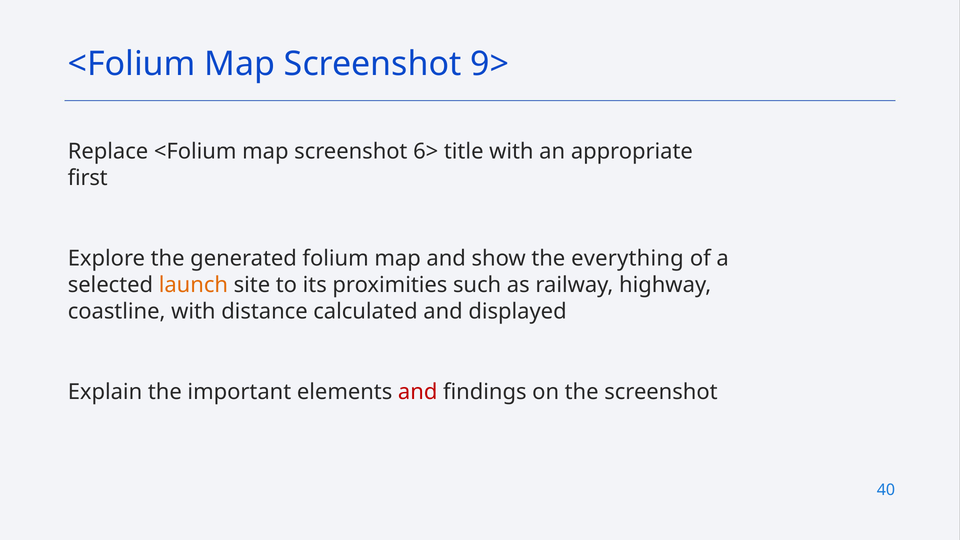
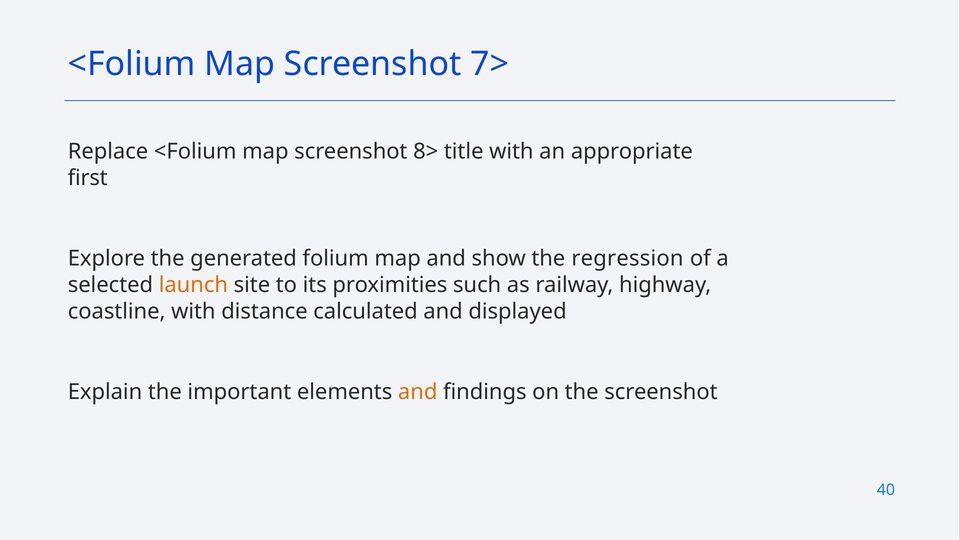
9>: 9> -> 7>
6>: 6> -> 8>
everything: everything -> regression
and at (418, 392) colour: red -> orange
